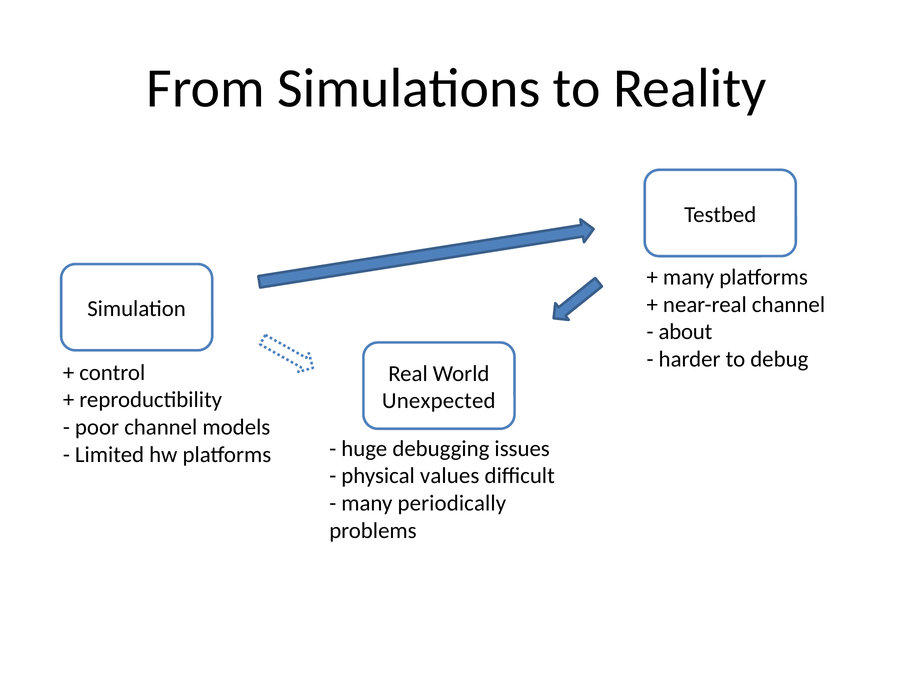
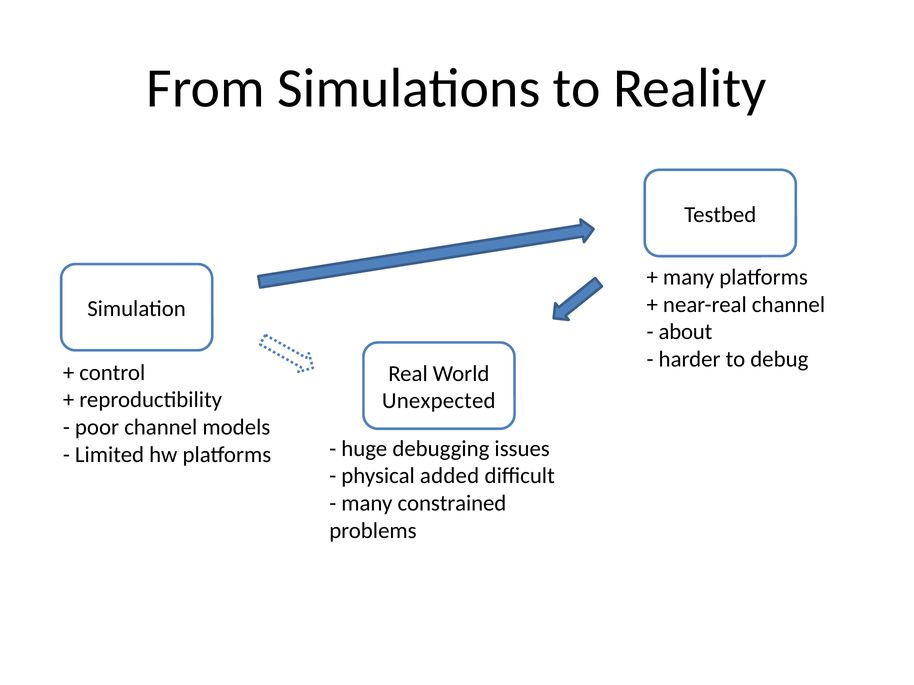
values: values -> added
periodically: periodically -> constrained
